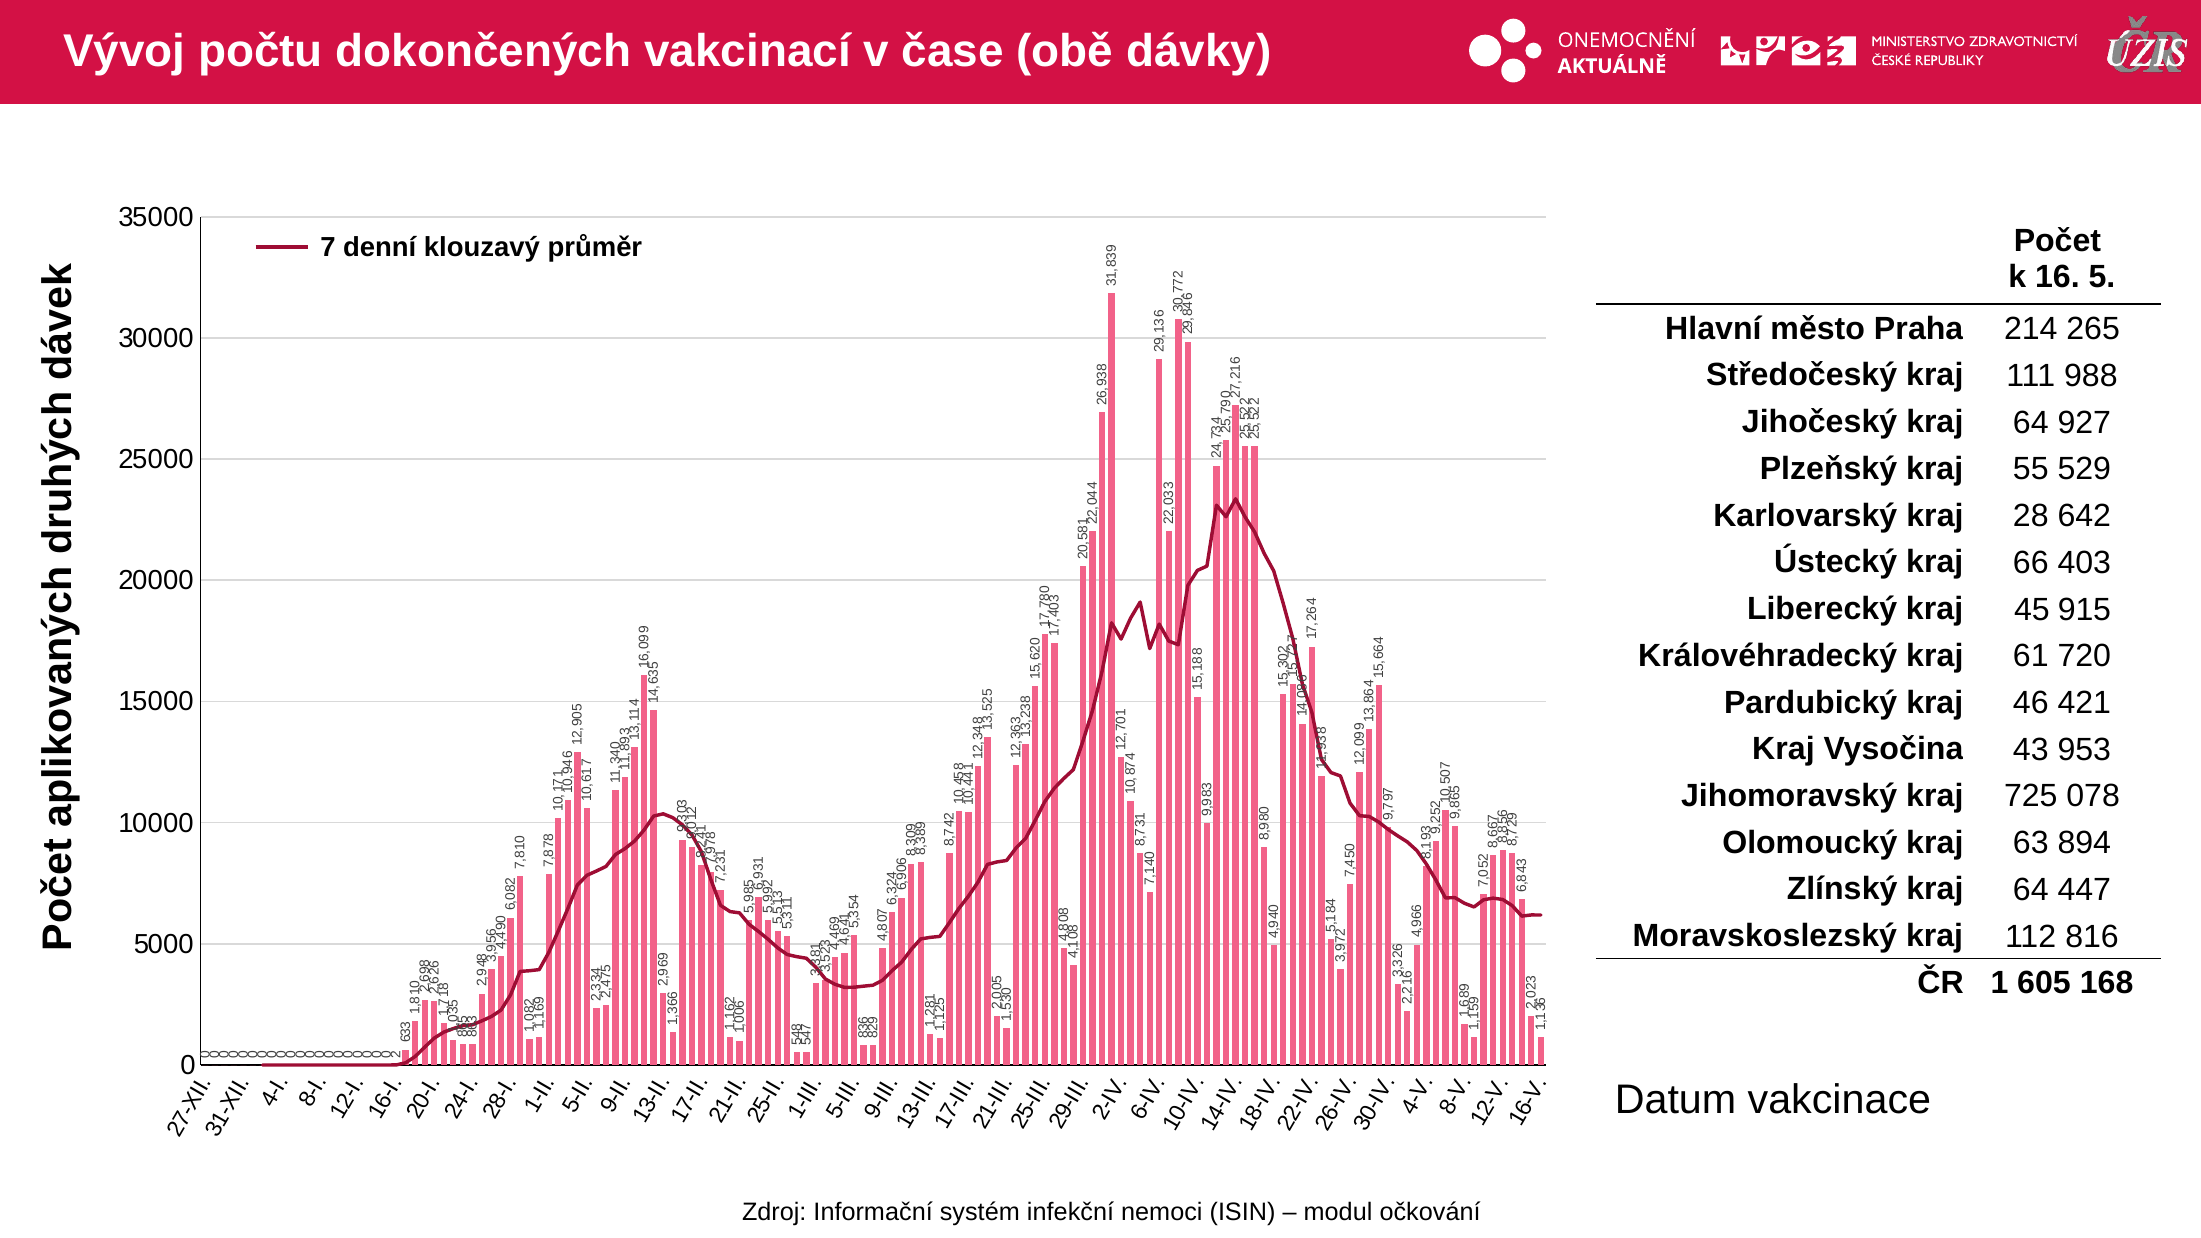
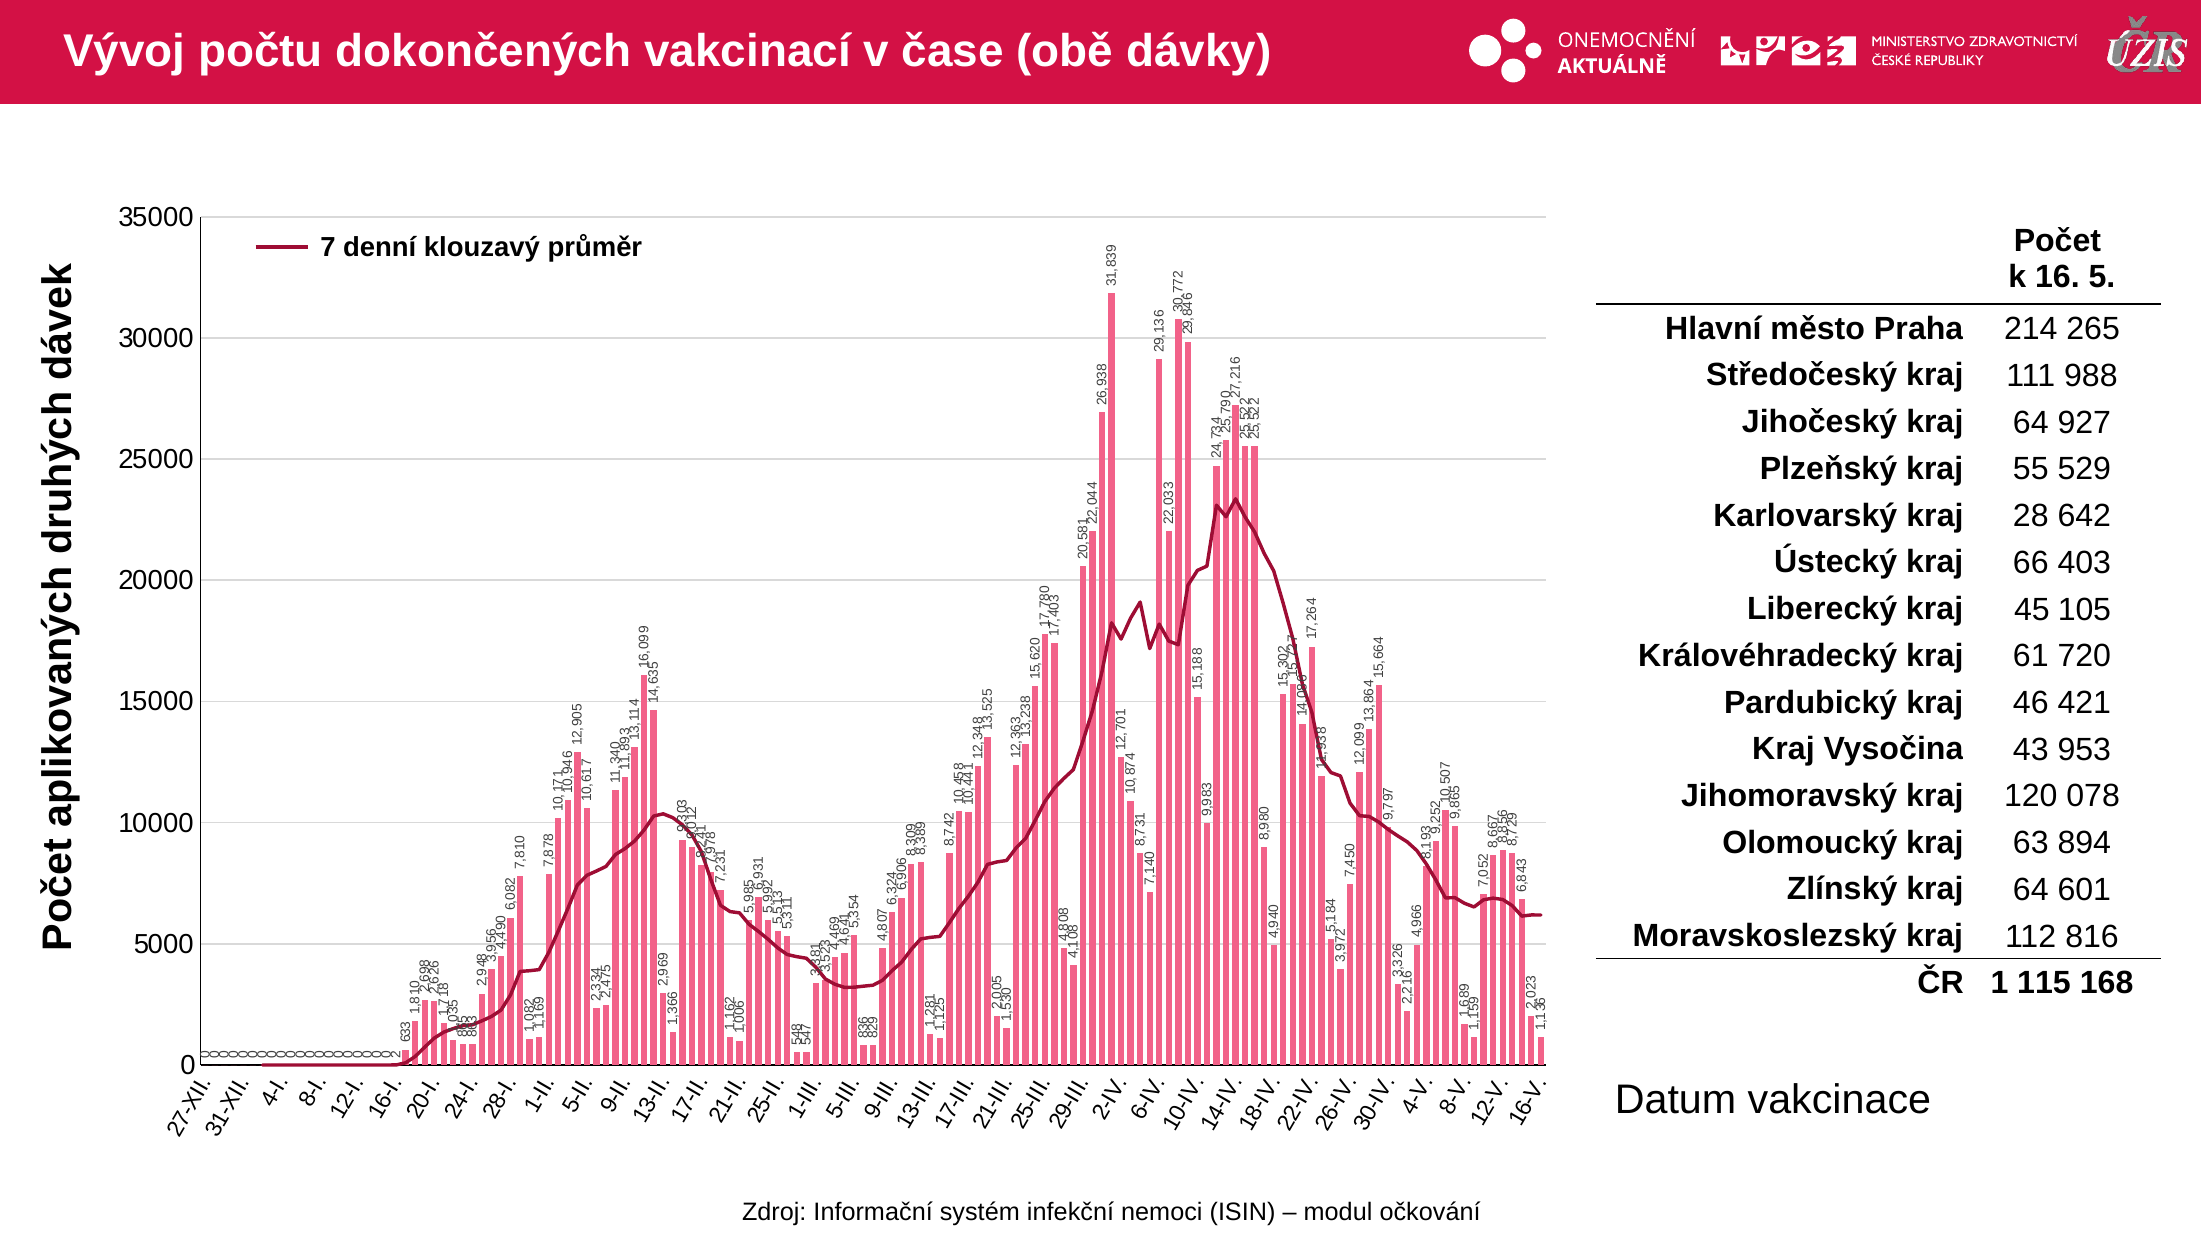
915: 915 -> 105
725: 725 -> 120
447: 447 -> 601
605: 605 -> 115
